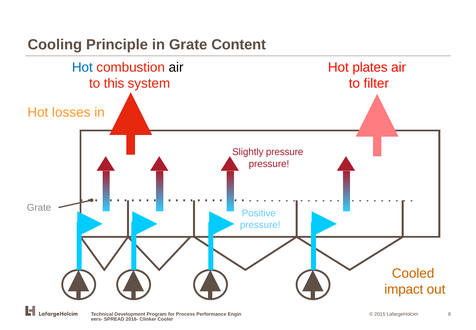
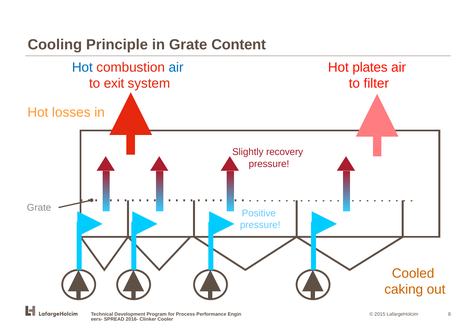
air at (176, 67) colour: black -> blue
this: this -> exit
Slightly pressure: pressure -> recovery
impact: impact -> caking
